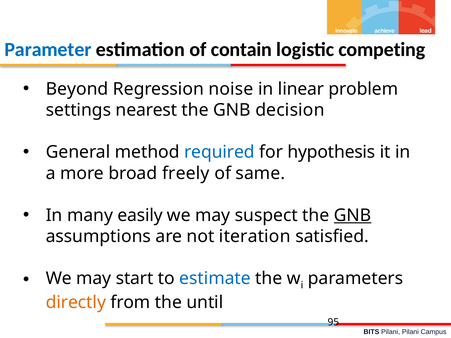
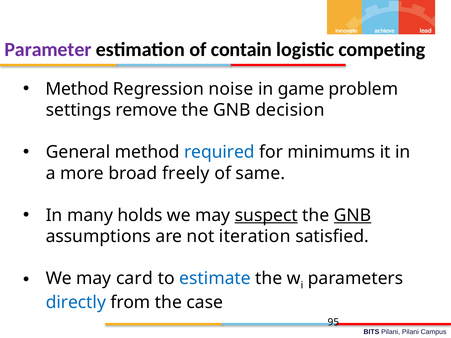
Parameter colour: blue -> purple
Beyond at (77, 89): Beyond -> Method
linear: linear -> game
nearest: nearest -> remove
hypothesis: hypothesis -> minimums
easily: easily -> holds
suspect underline: none -> present
start: start -> card
directly colour: orange -> blue
until: until -> case
